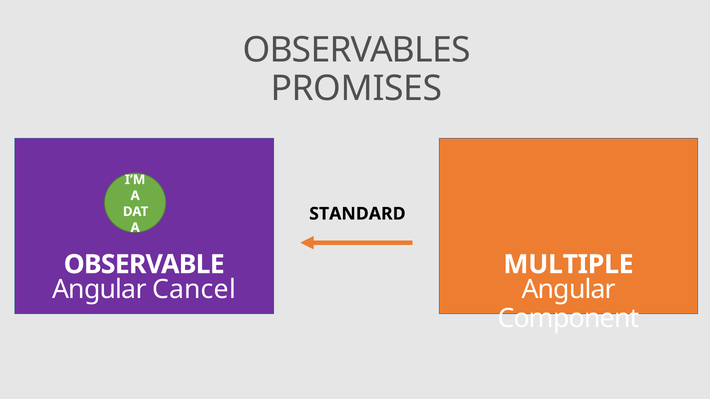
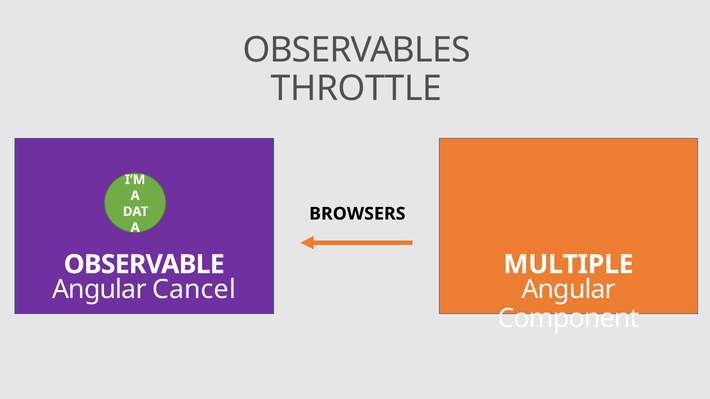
PROMISES: PROMISES -> THROTTLE
STANDARD: STANDARD -> BROWSERS
